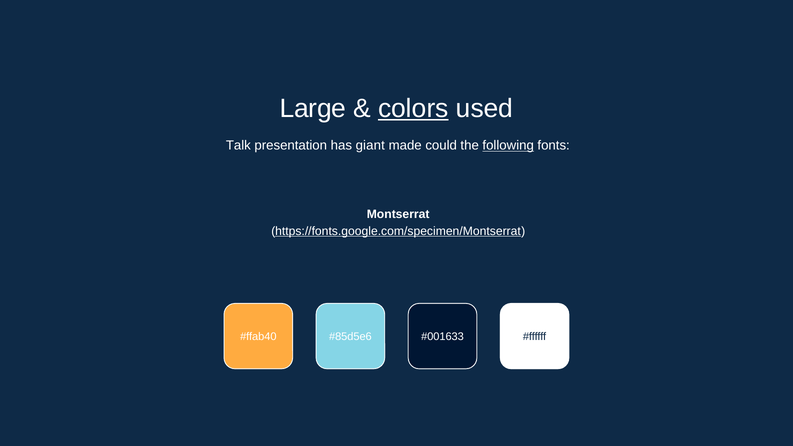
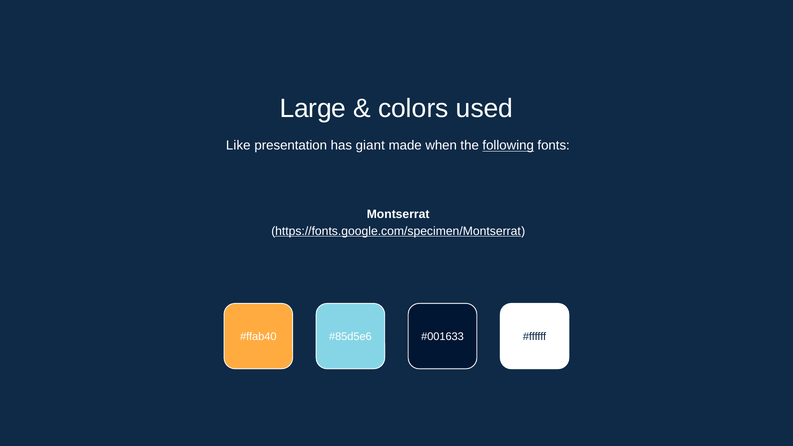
colors underline: present -> none
Talk: Talk -> Like
could: could -> when
